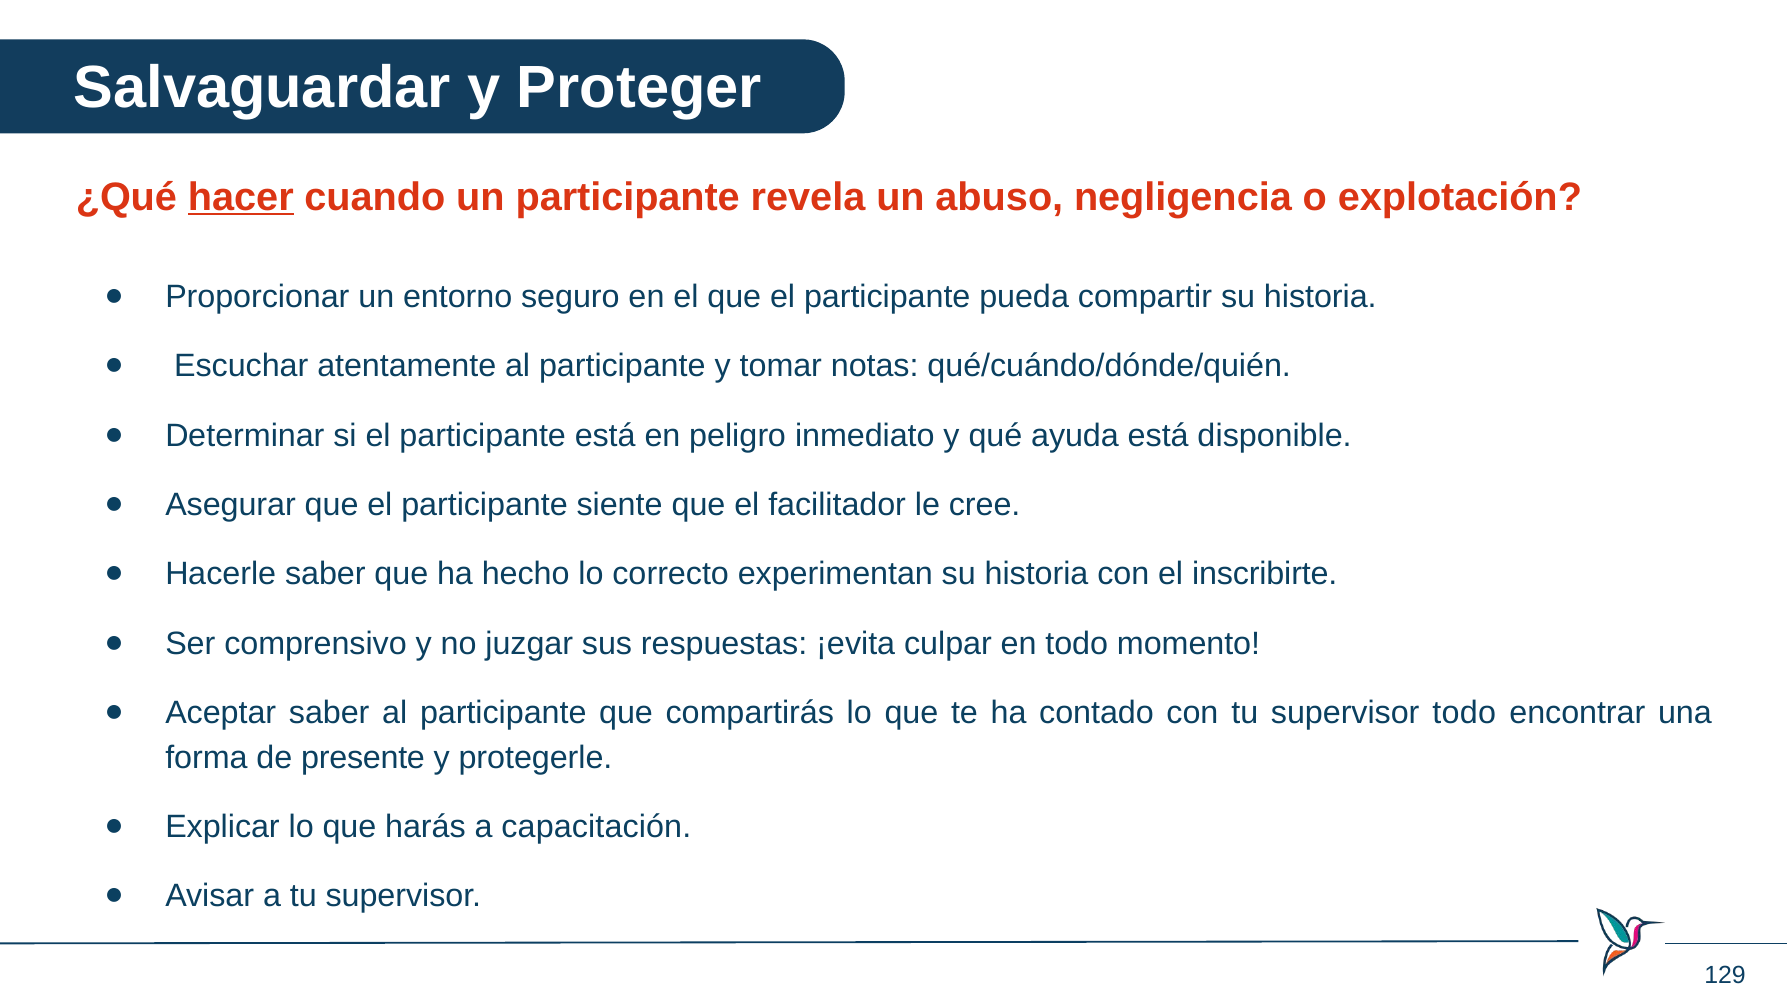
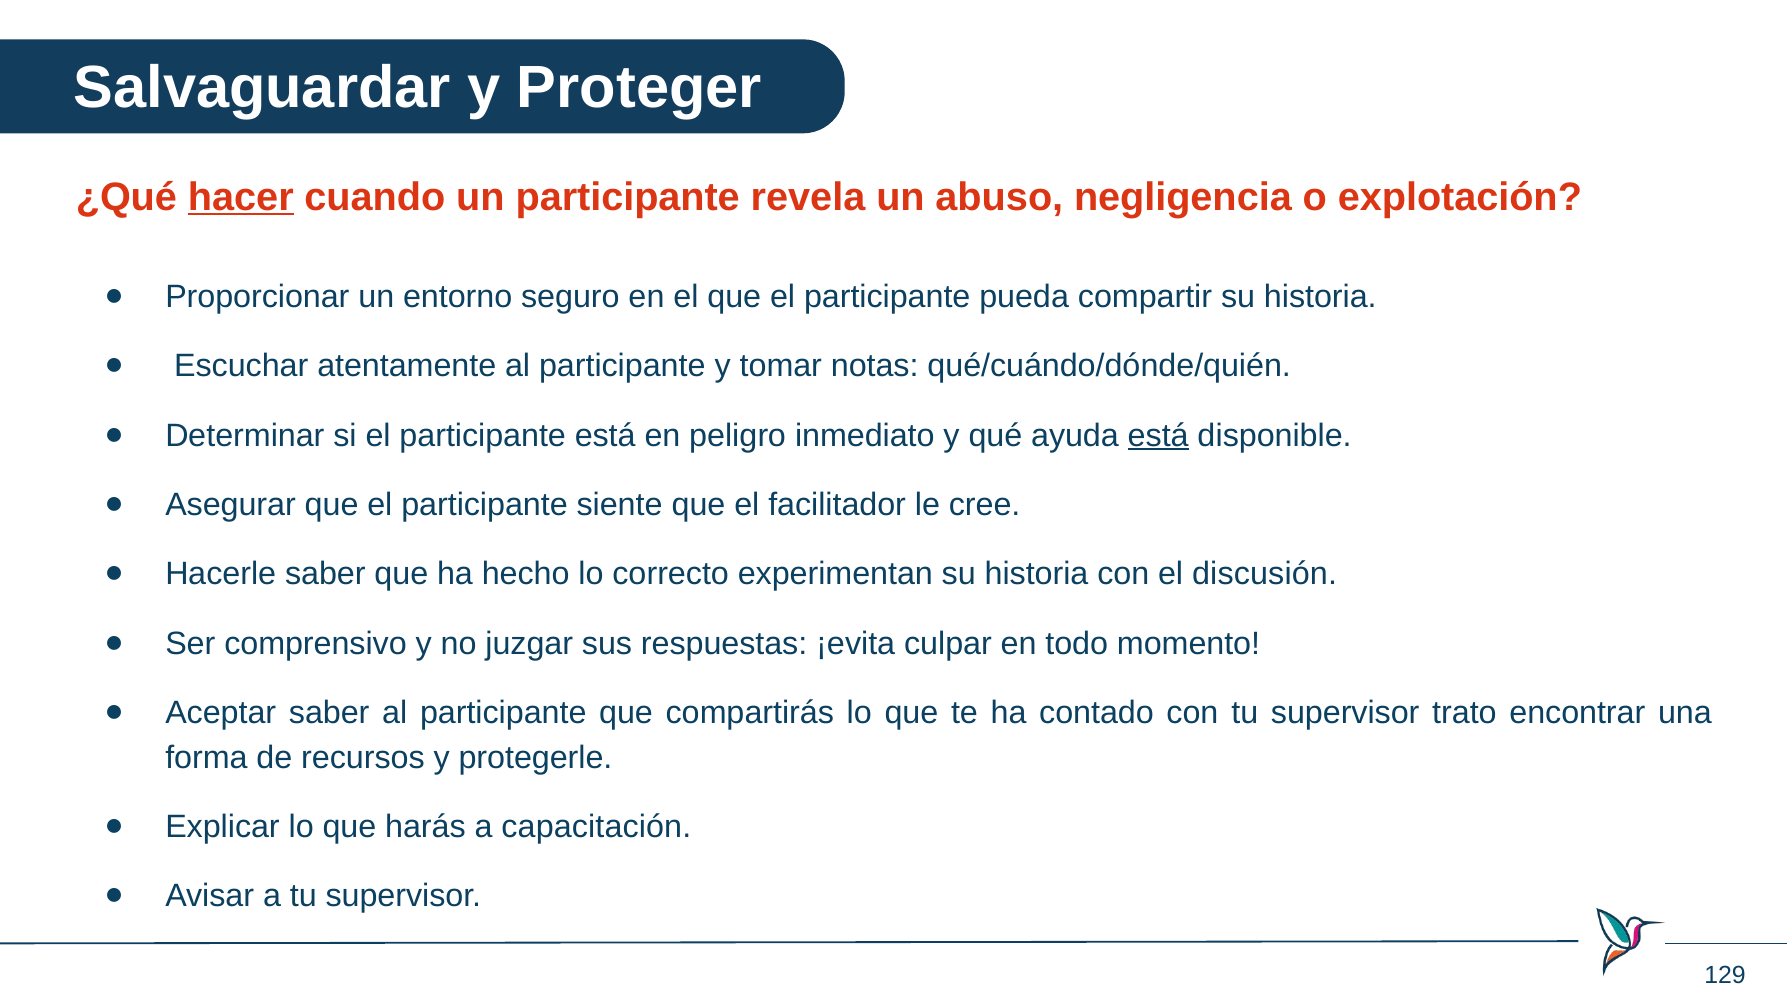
está at (1158, 436) underline: none -> present
inscribirte: inscribirte -> discusión
supervisor todo: todo -> trato
presente: presente -> recursos
